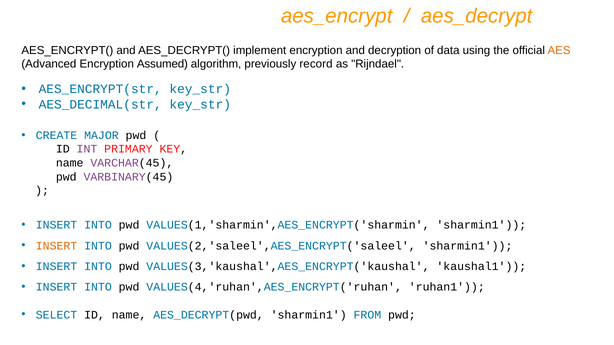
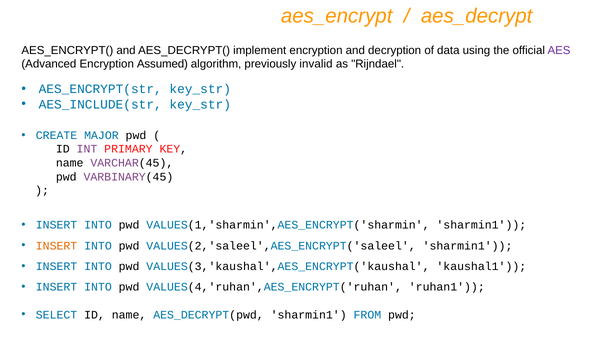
AES colour: orange -> purple
record: record -> invalid
AES_DECIMAL(str: AES_DECIMAL(str -> AES_INCLUDE(str
